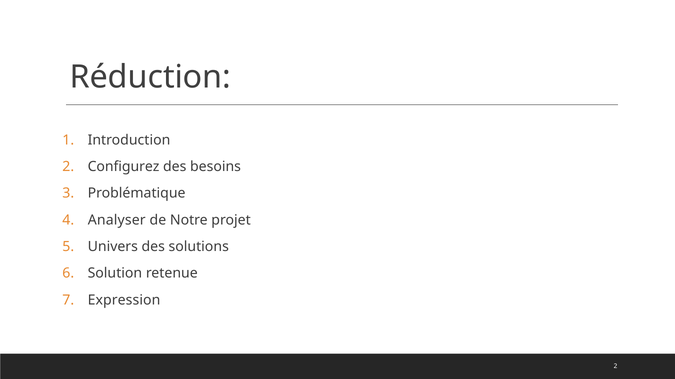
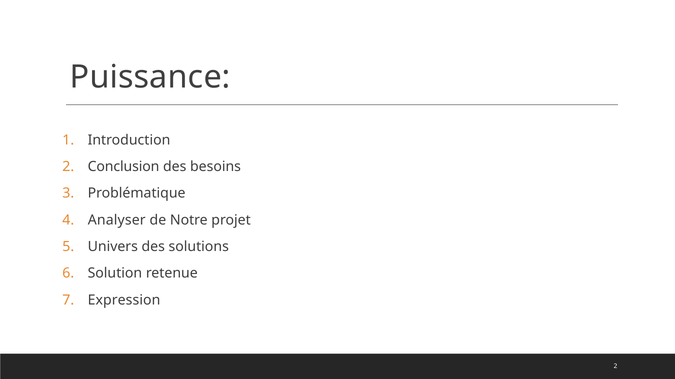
Réduction: Réduction -> Puissance
Configurez: Configurez -> Conclusion
